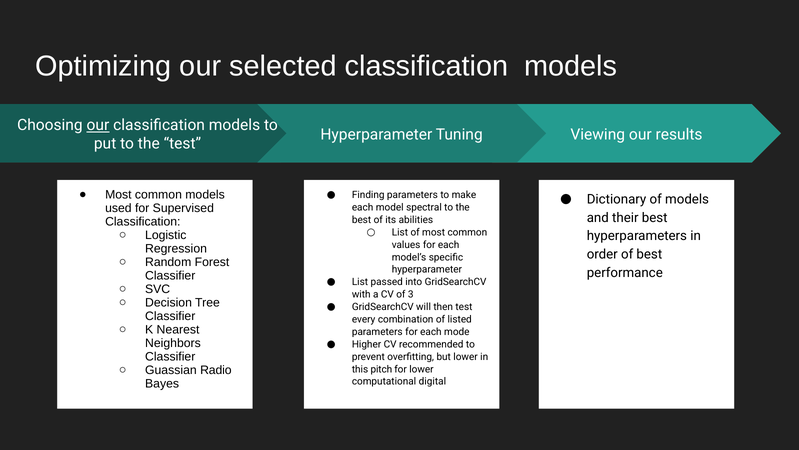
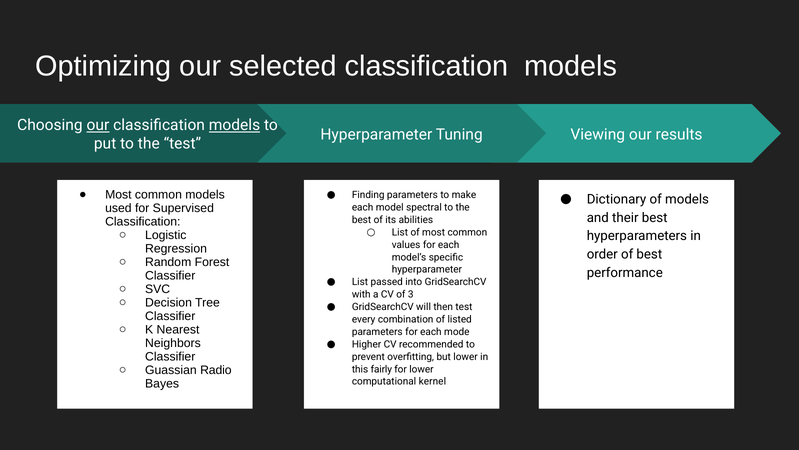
models at (235, 125) underline: none -> present
pitch: pitch -> fairly
digital: digital -> kernel
